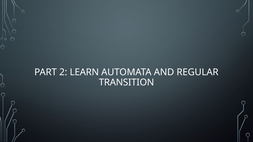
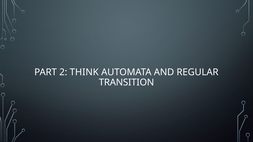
LEARN: LEARN -> THINK
